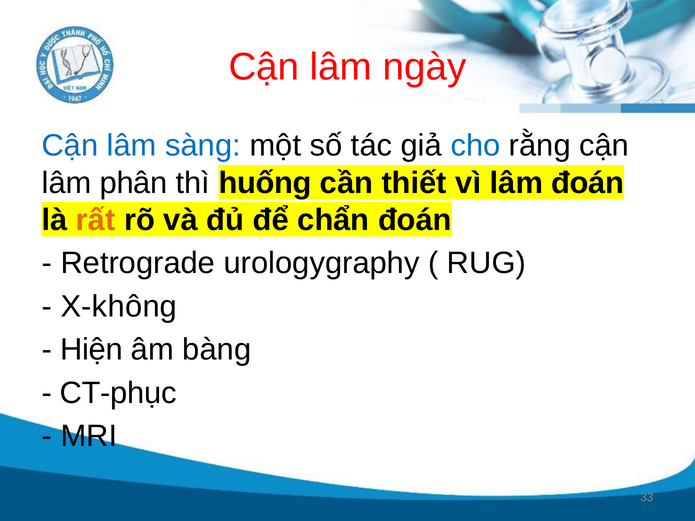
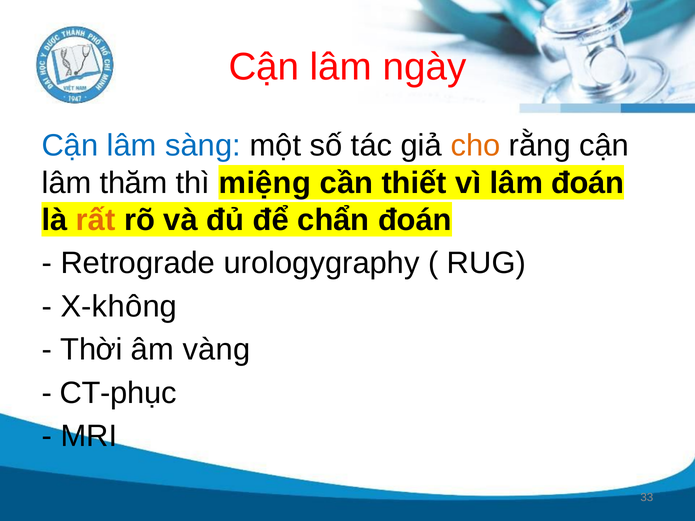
cho colour: blue -> orange
phân: phân -> thăm
huống: huống -> miệng
Hiện: Hiện -> Thời
bàng: bàng -> vàng
